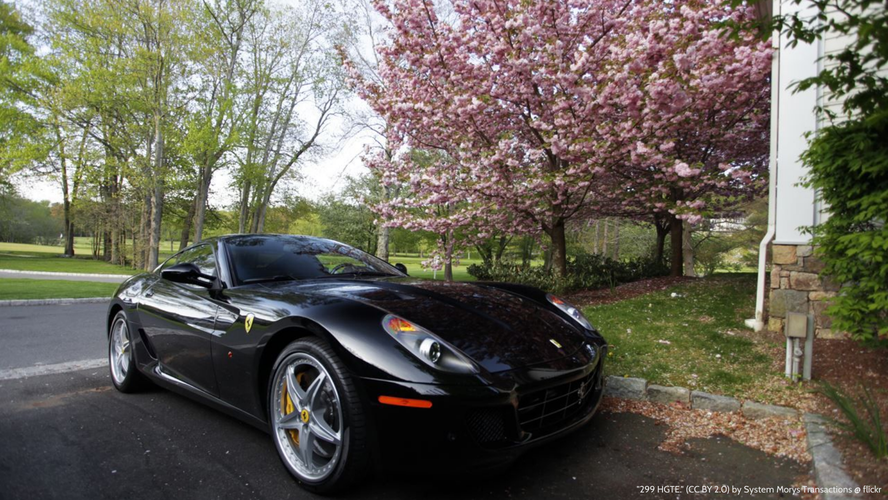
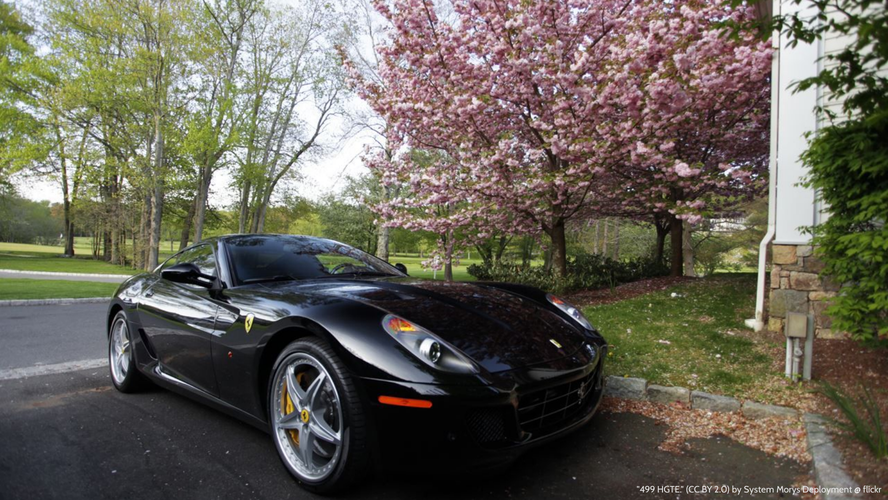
299: 299 -> 499
Transactions: Transactions -> Deployment
